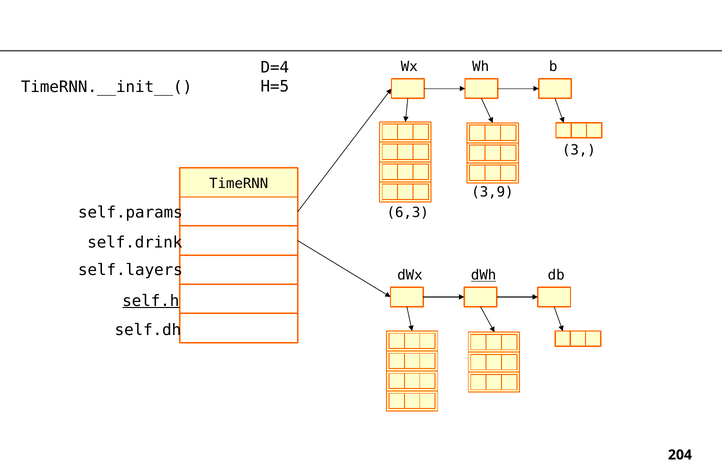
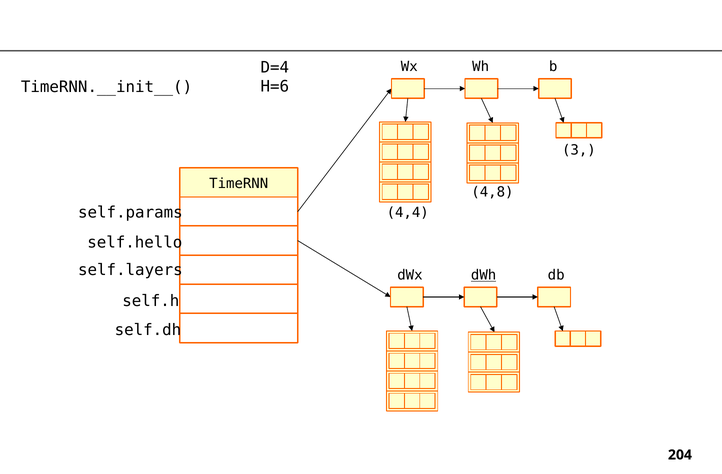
H=5: H=5 -> H=6
3,9: 3,9 -> 4,8
6,3: 6,3 -> 4,4
self.drink: self.drink -> self.hello
self.h underline: present -> none
